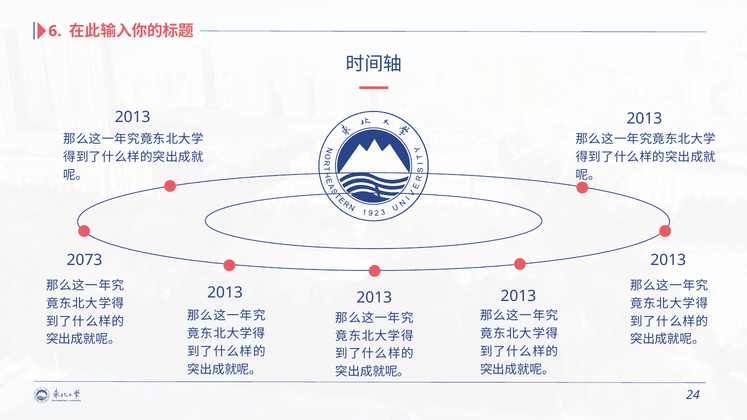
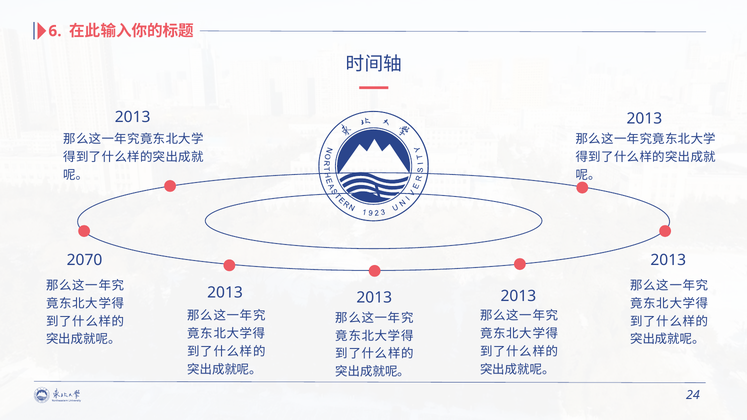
2073: 2073 -> 2070
